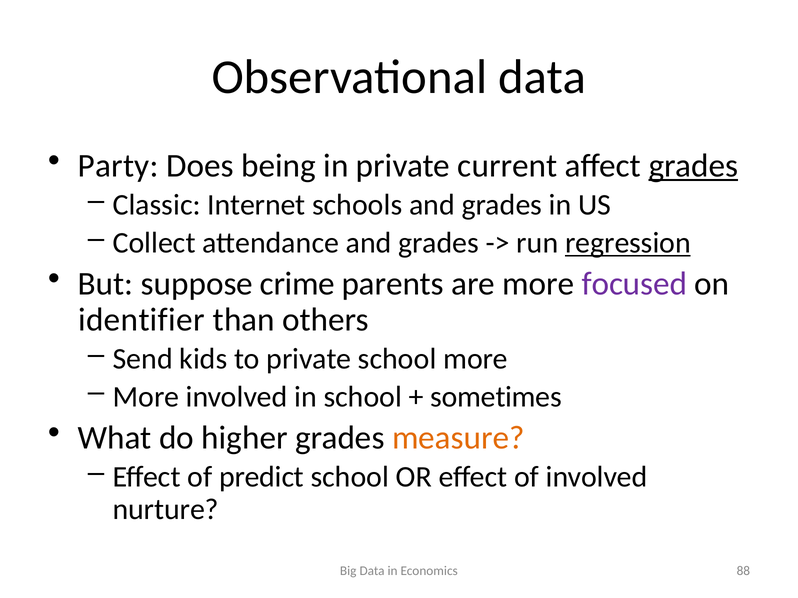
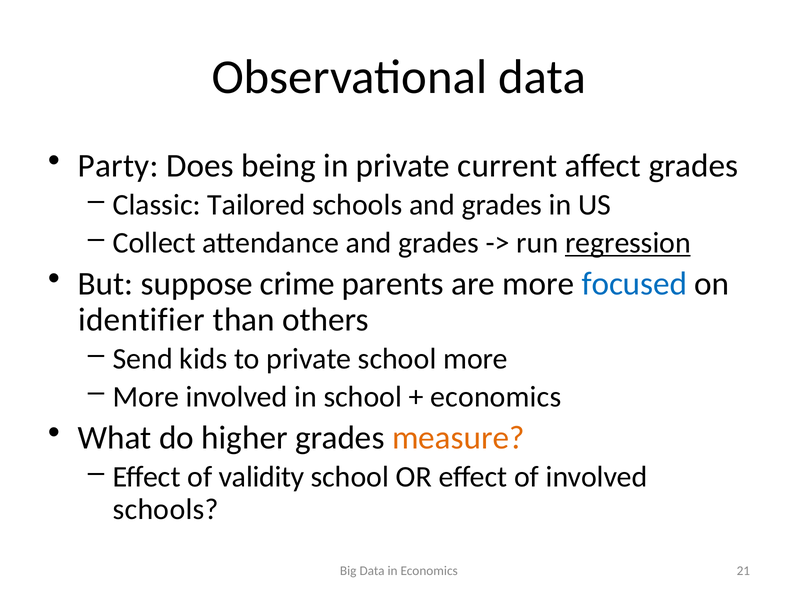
grades at (693, 166) underline: present -> none
Internet: Internet -> Tailored
focused colour: purple -> blue
sometimes at (496, 397): sometimes -> economics
predict: predict -> validity
nurture at (166, 510): nurture -> schools
88: 88 -> 21
